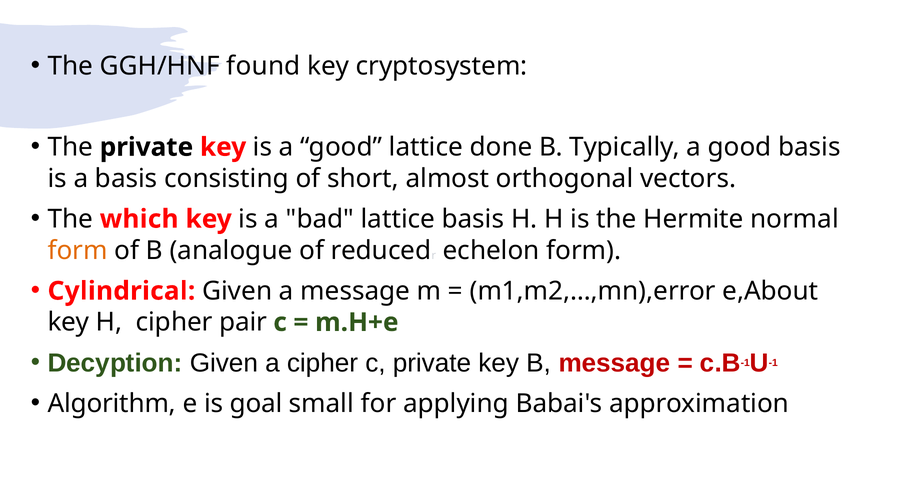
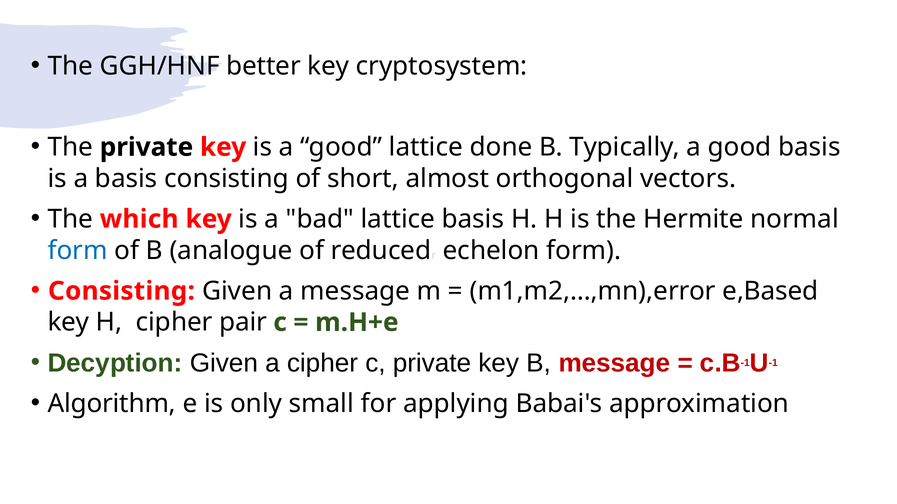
found: found -> better
form at (78, 251) colour: orange -> blue
Cylindrical at (121, 291): Cylindrical -> Consisting
e,About: e,About -> e,Based
goal: goal -> only
